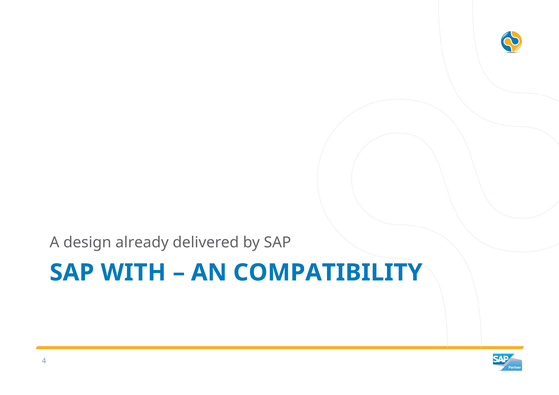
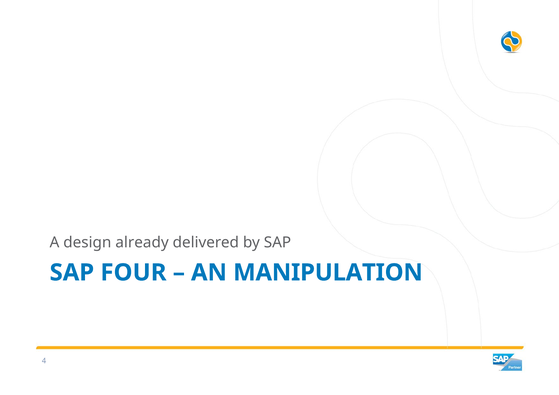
WITH: WITH -> FOUR
COMPATIBILITY: COMPATIBILITY -> MANIPULATION
